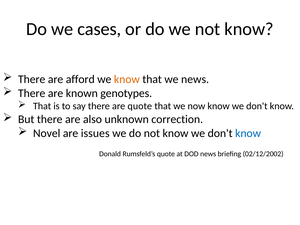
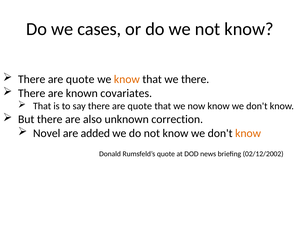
afford at (80, 79): afford -> quote
we news: news -> there
genotypes: genotypes -> covariates
issues: issues -> added
know at (248, 133) colour: blue -> orange
